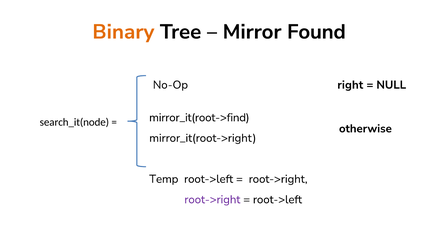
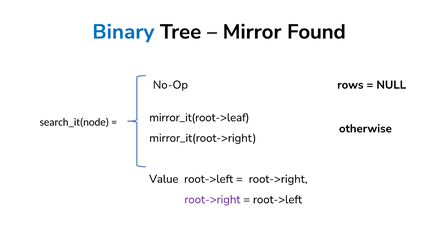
Binary colour: orange -> blue
right: right -> rows
mirror_it(root->find: mirror_it(root->find -> mirror_it(root->leaf
Temp: Temp -> Value
